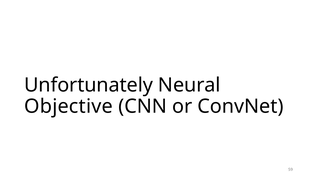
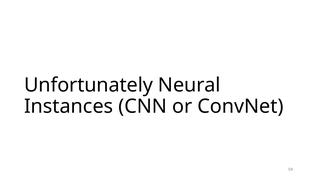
Objective: Objective -> Instances
